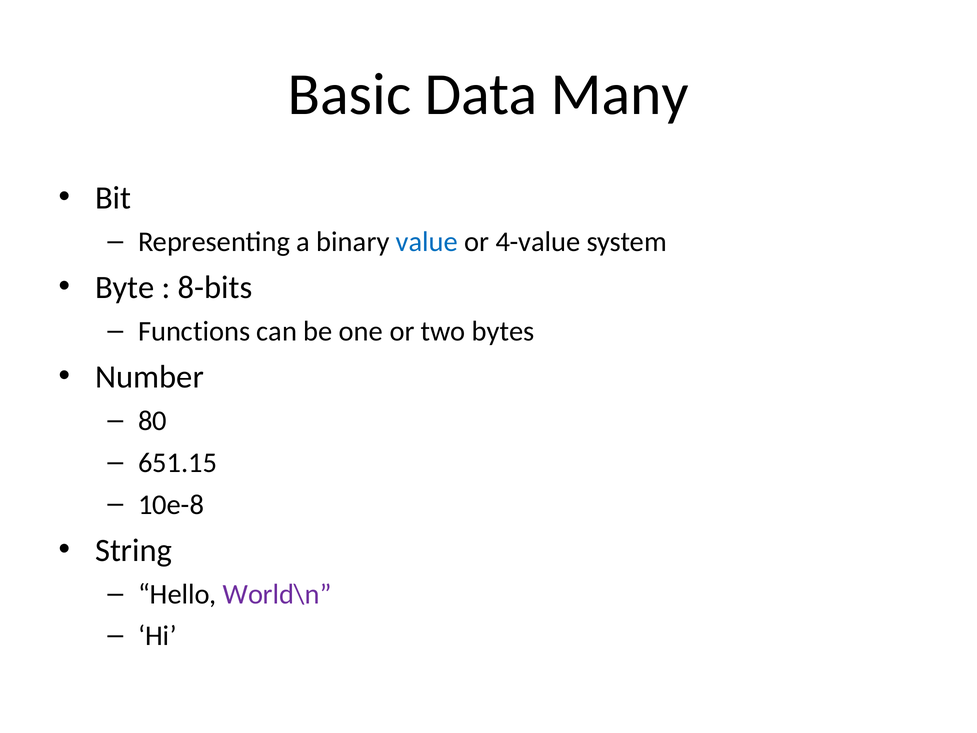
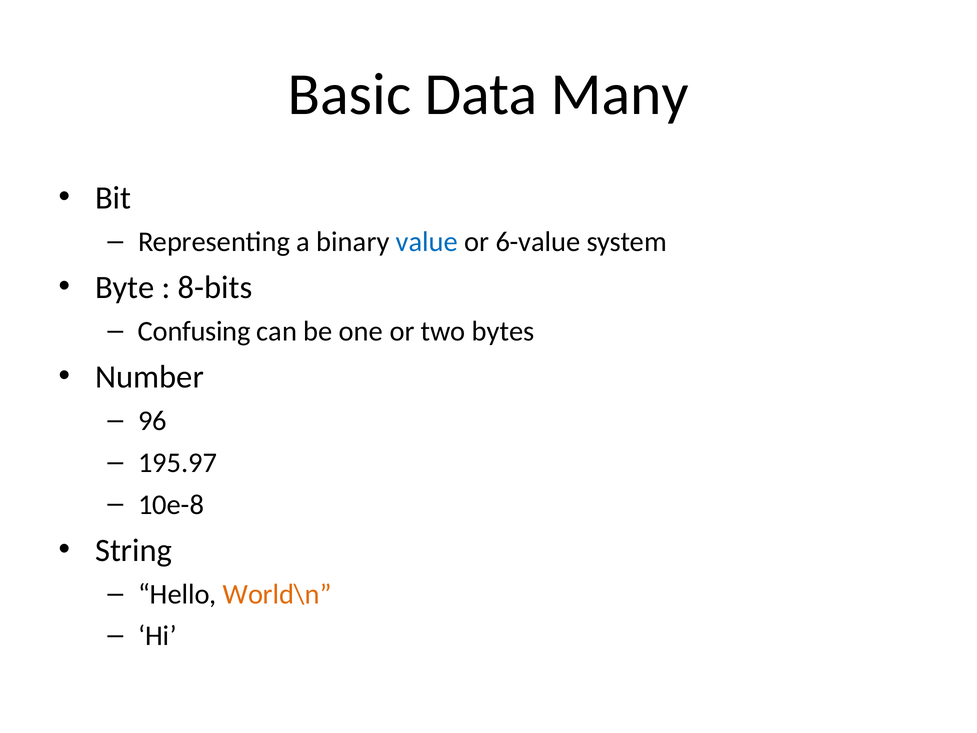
4-value: 4-value -> 6-value
Functions: Functions -> Confusing
80: 80 -> 96
651.15: 651.15 -> 195.97
World\n colour: purple -> orange
